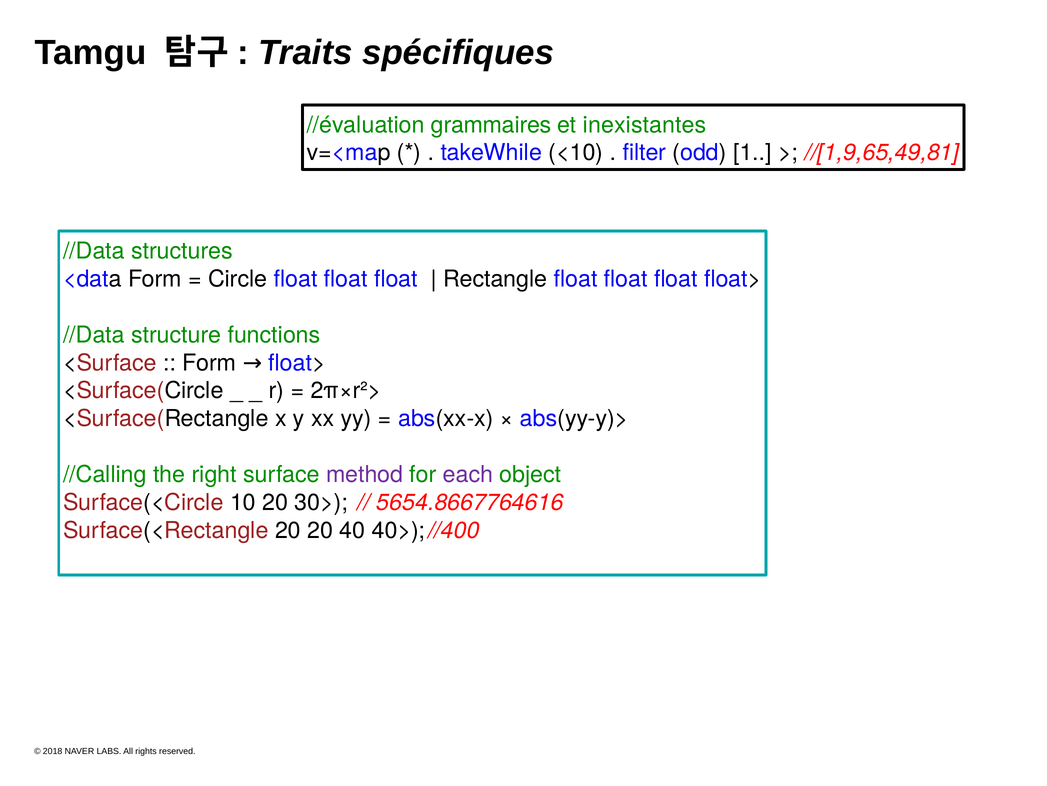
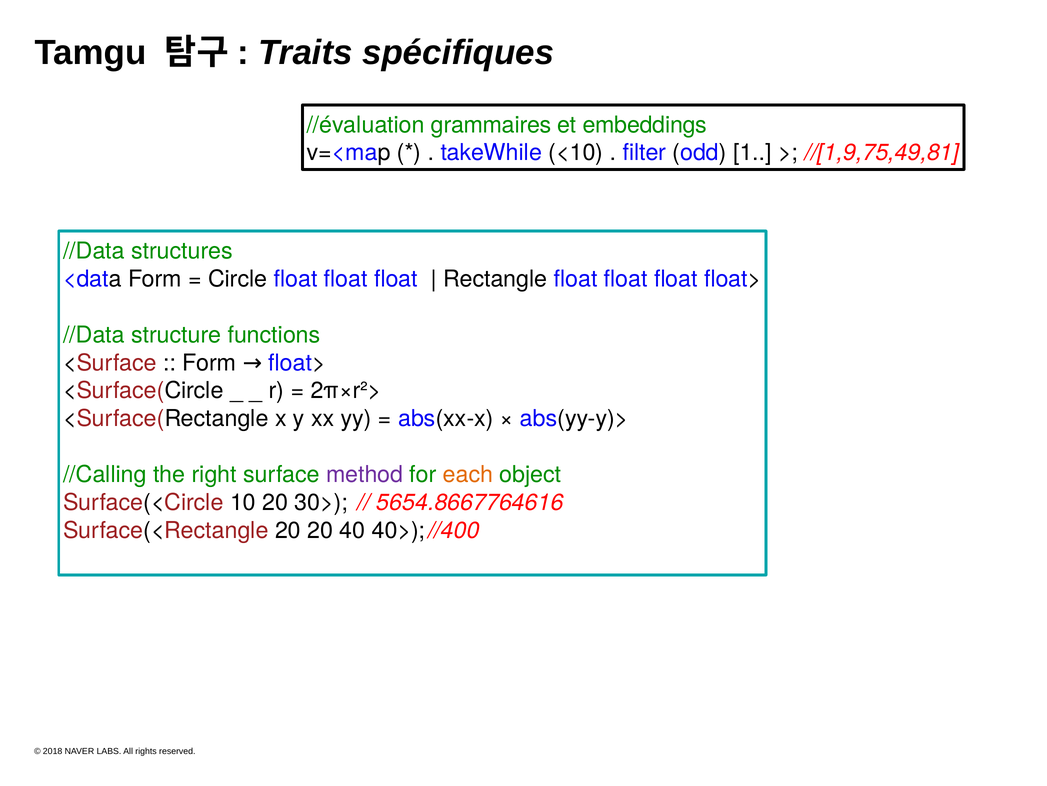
inexistantes: inexistantes -> embeddings
//[1,9,65,49,81: //[1,9,65,49,81 -> //[1,9,75,49,81
each colour: purple -> orange
